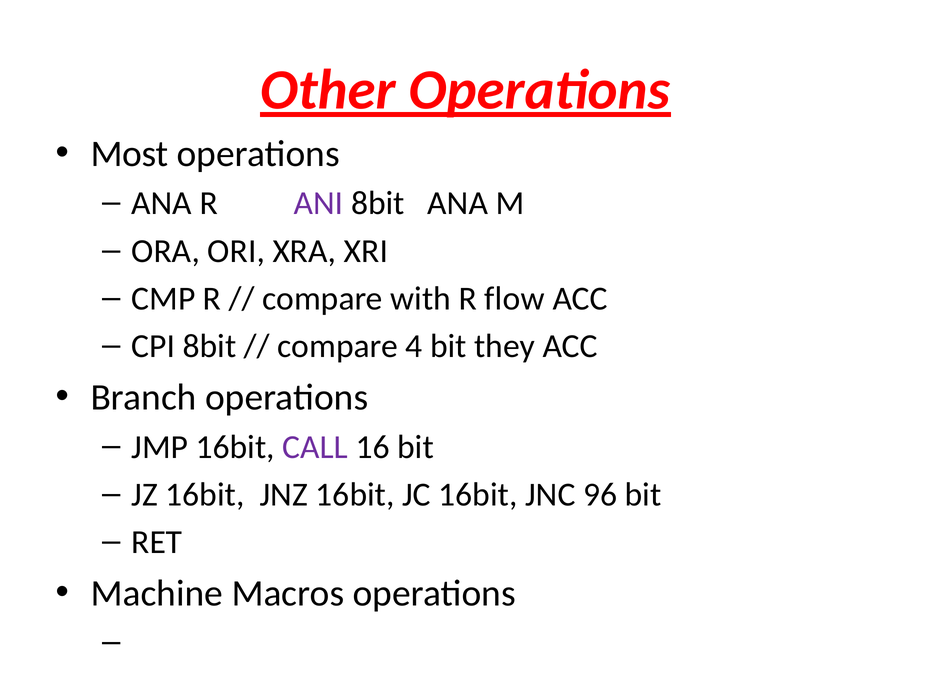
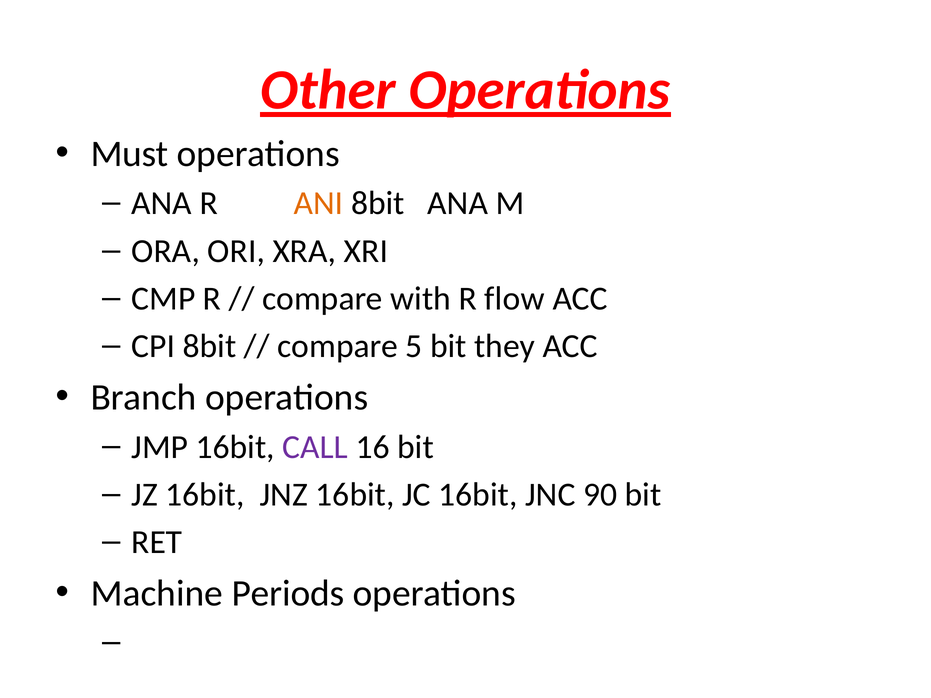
Most: Most -> Must
ANI colour: purple -> orange
4: 4 -> 5
96: 96 -> 90
Macros: Macros -> Periods
